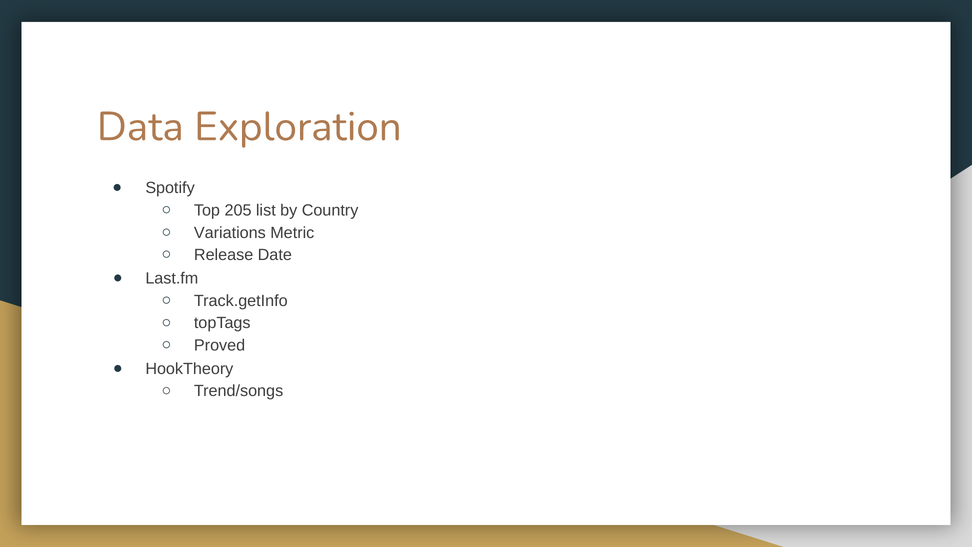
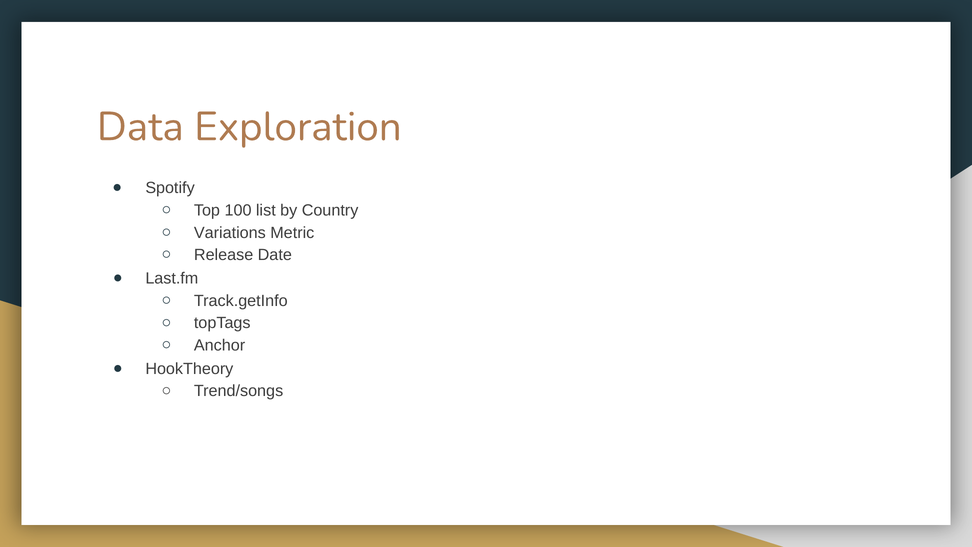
205: 205 -> 100
Proved: Proved -> Anchor
